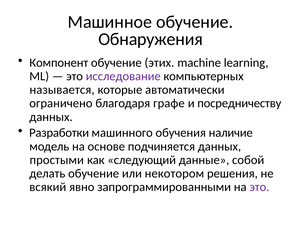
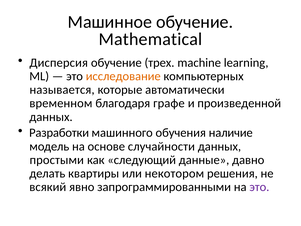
Обнаружения: Обнаружения -> Mathematical
Компонент: Компонент -> Дисперсия
этих: этих -> трех
исследование colour: purple -> orange
ограничено: ограничено -> временном
посредничеству: посредничеству -> произведенной
подчиняется: подчиняется -> случайности
собой: собой -> давно
делать обучение: обучение -> квартиры
